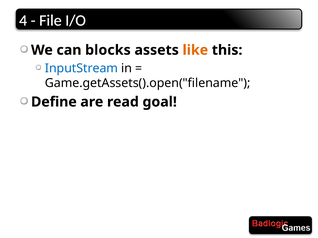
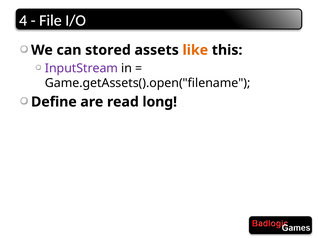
blocks: blocks -> stored
InputStream colour: blue -> purple
goal: goal -> long
